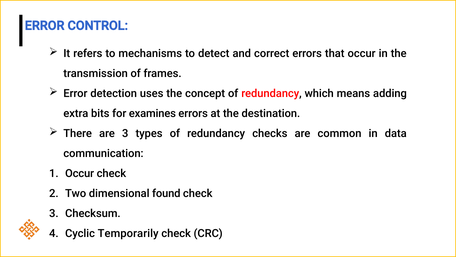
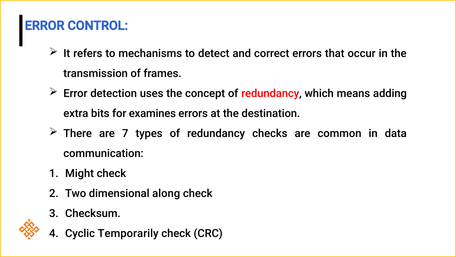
are 3: 3 -> 7
Occur at (80, 173): Occur -> Might
found: found -> along
